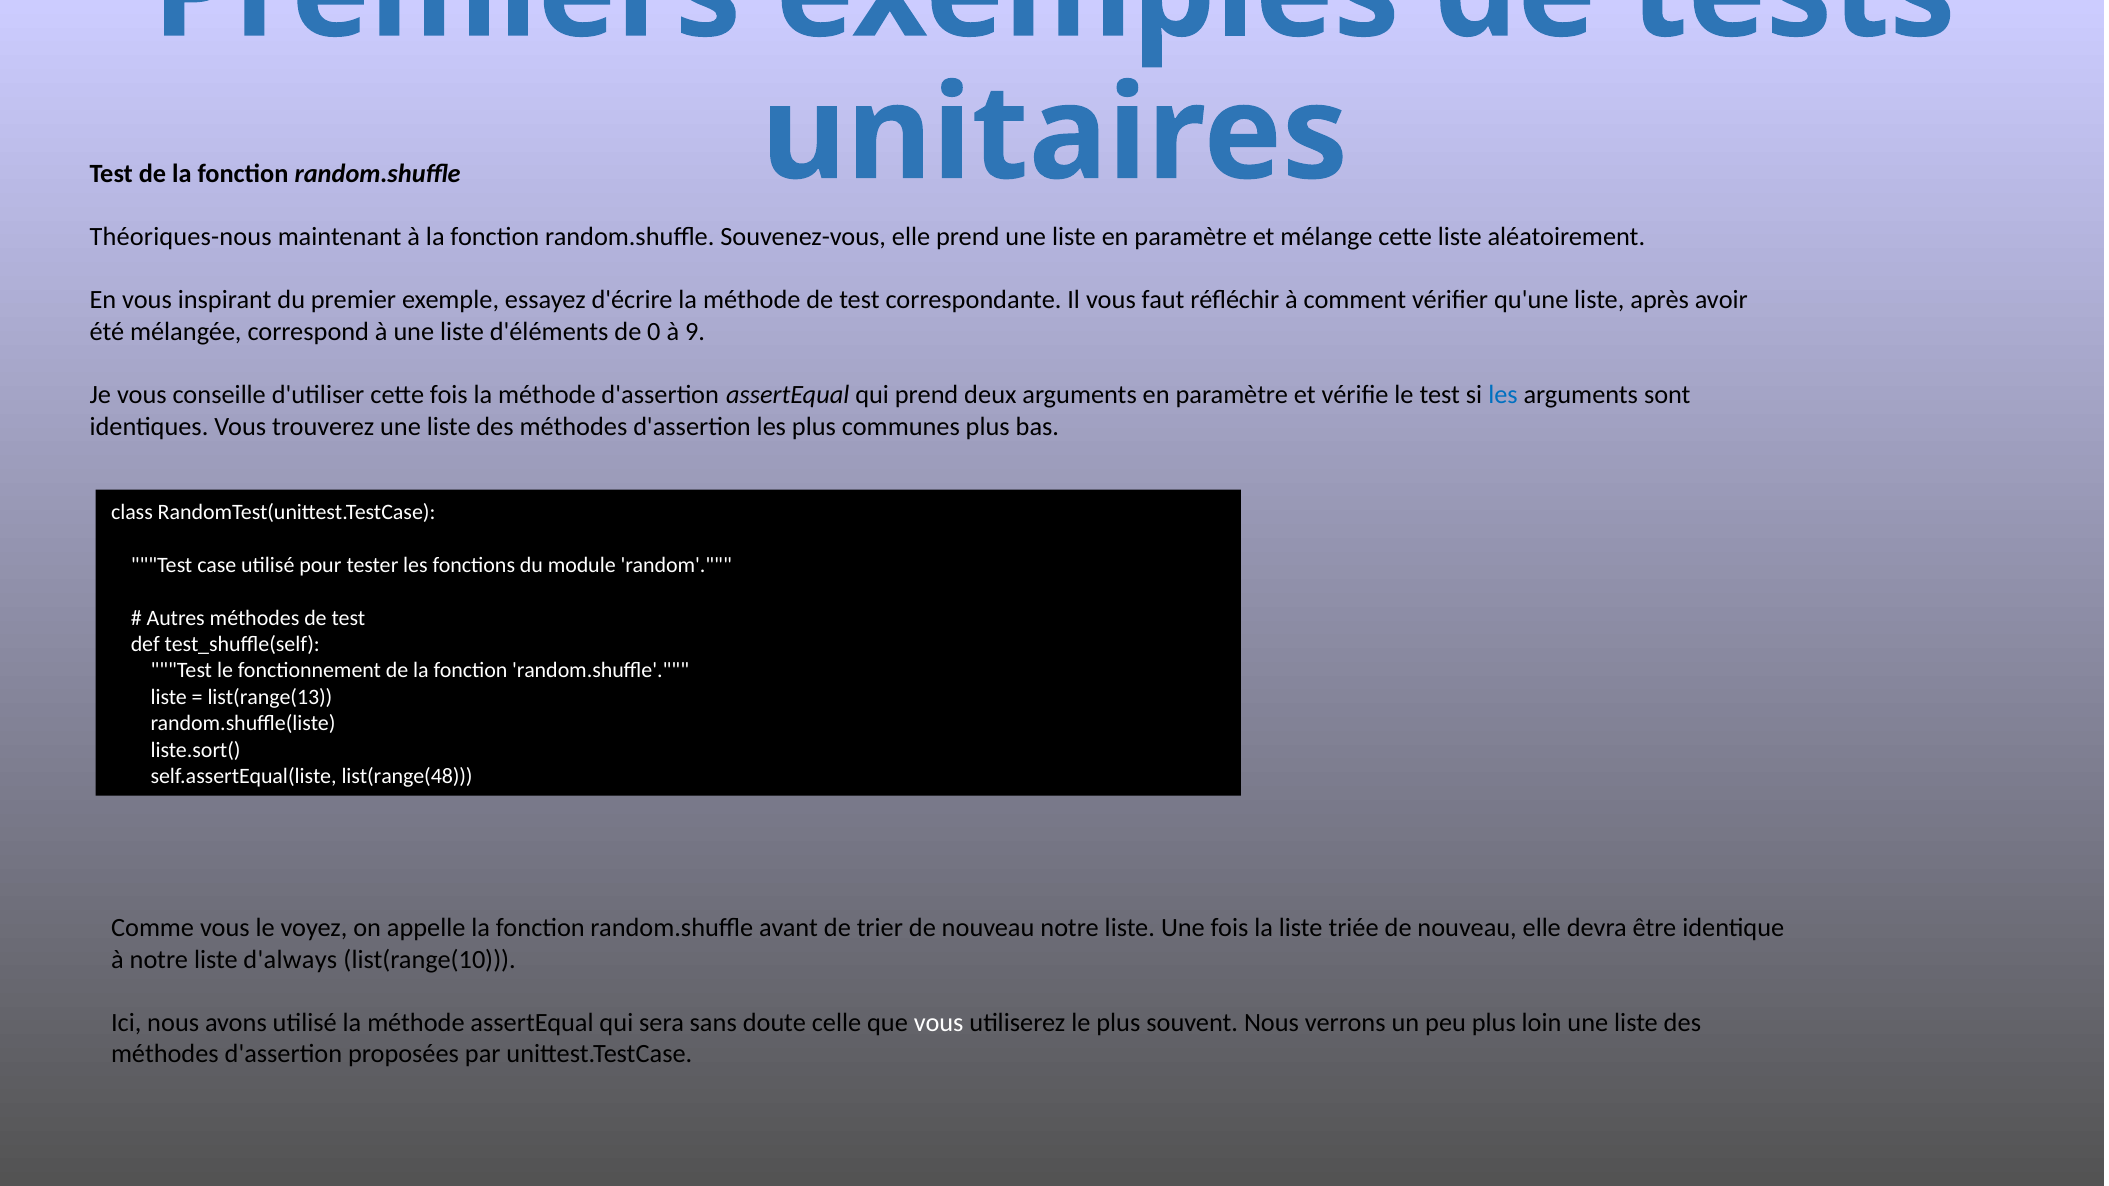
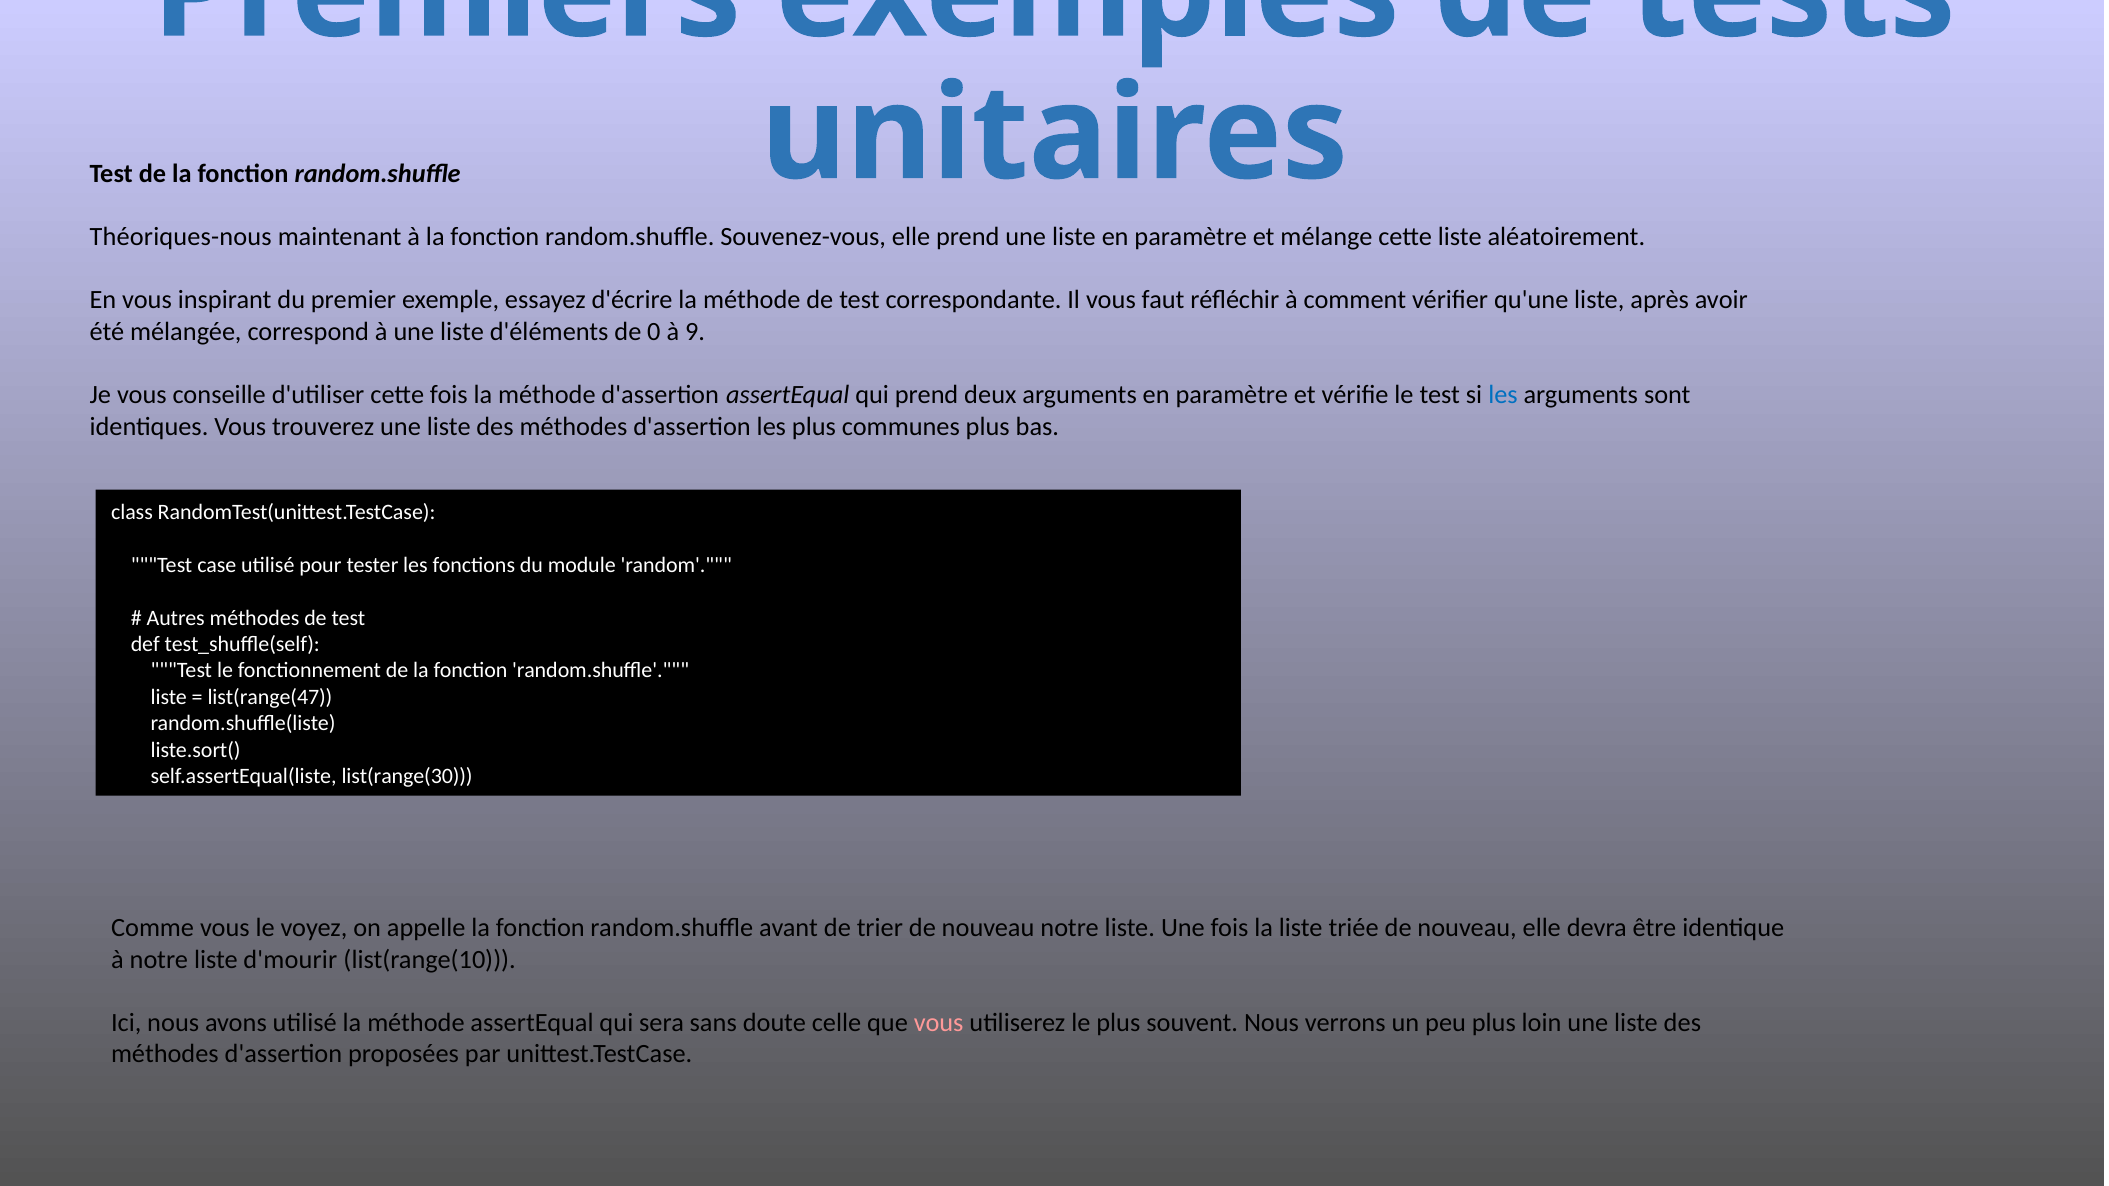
list(range(13: list(range(13 -> list(range(47
list(range(48: list(range(48 -> list(range(30
d'always: d'always -> d'mourir
vous at (939, 1023) colour: white -> pink
